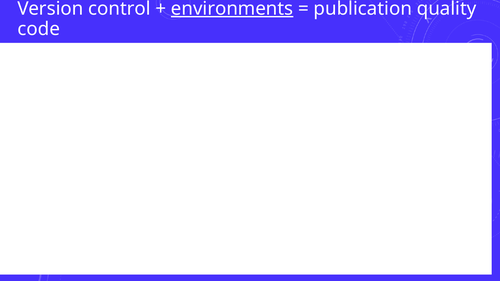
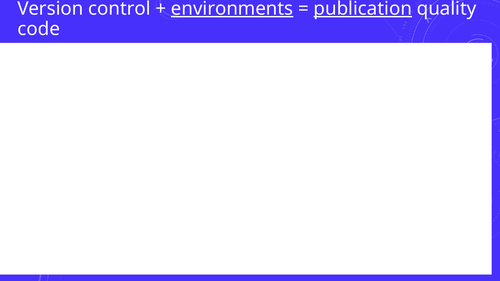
publication underline: none -> present
